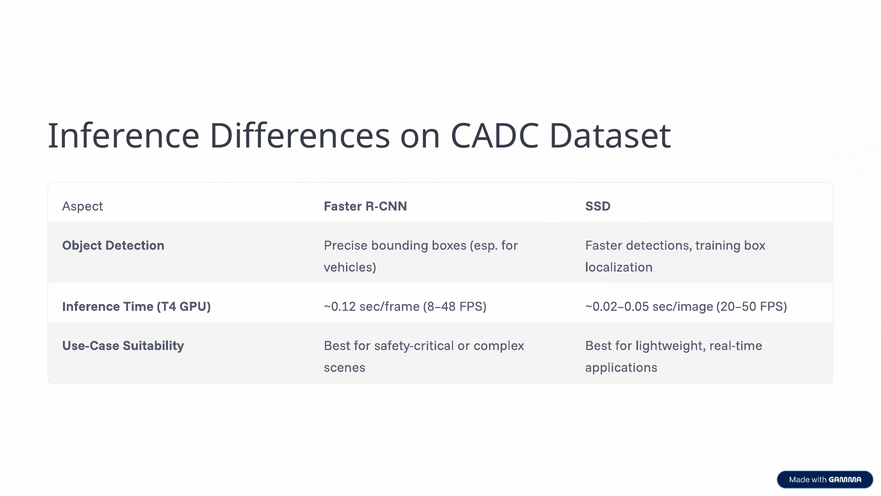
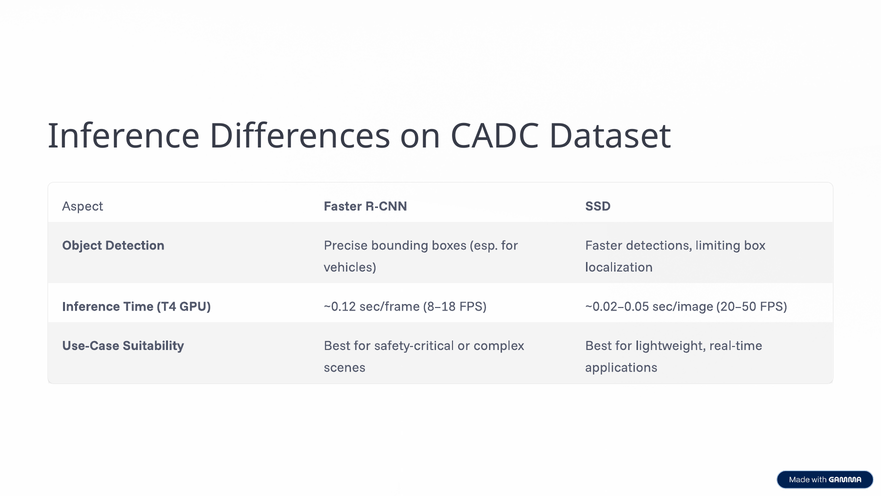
training: training -> limiting
8–48: 8–48 -> 8–18
